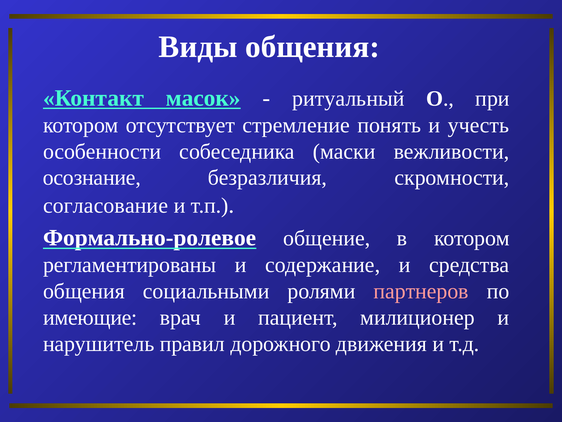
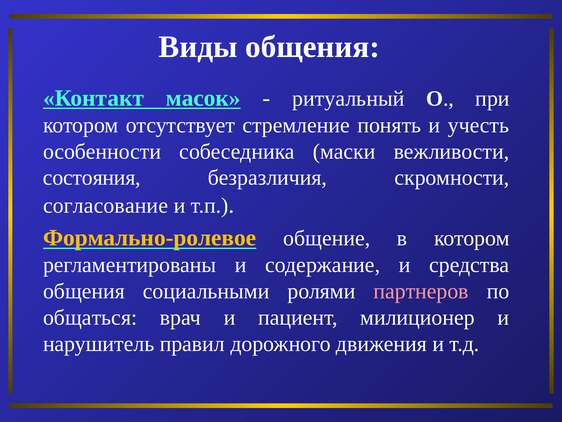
осознание: осознание -> состояния
Формально-ролевое colour: white -> yellow
имеющие: имеющие -> общаться
